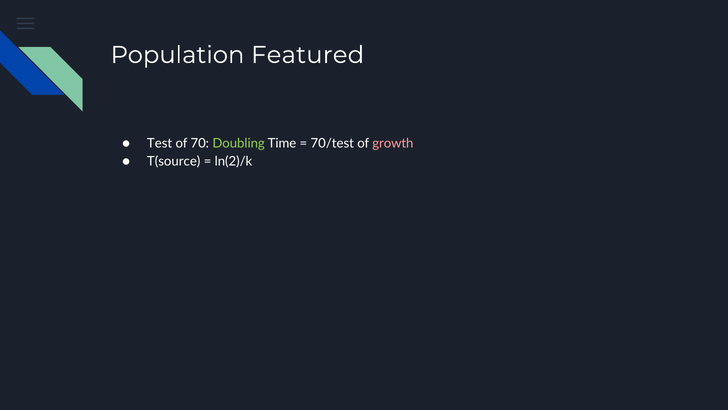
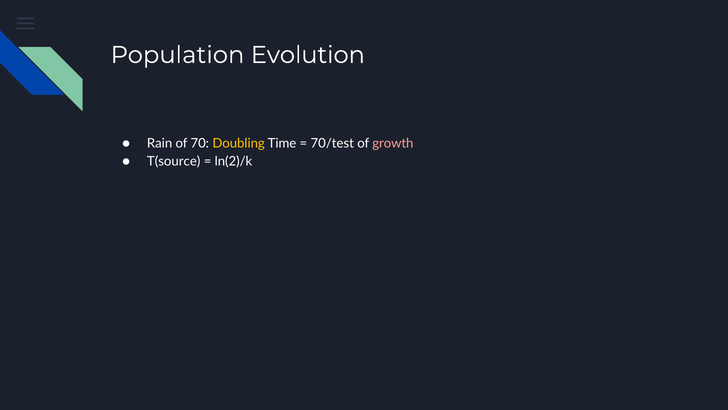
Featured: Featured -> Evolution
Test: Test -> Rain
Doubling colour: light green -> yellow
